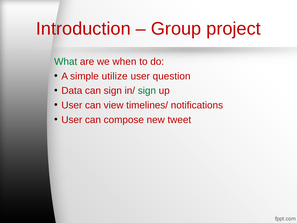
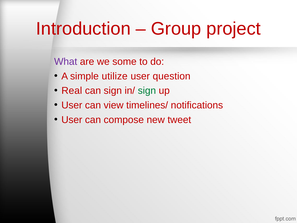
What colour: green -> purple
when: when -> some
Data: Data -> Real
